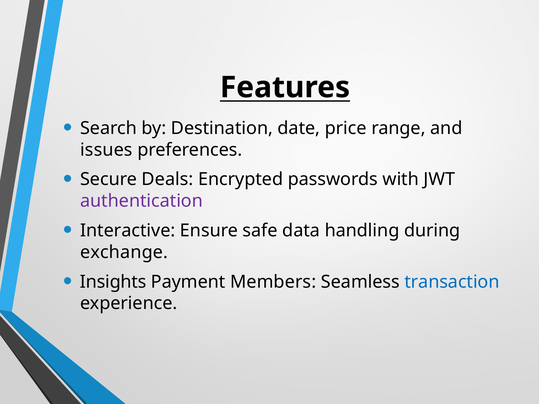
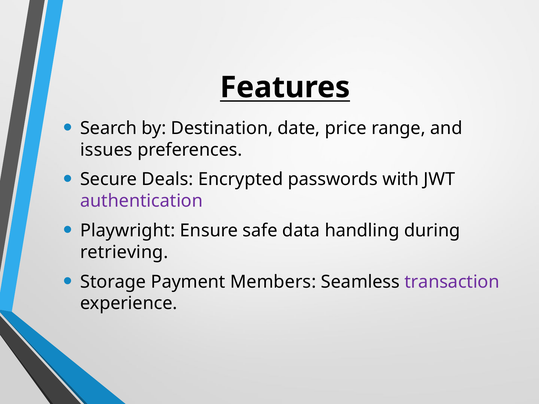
Interactive: Interactive -> Playwright
exchange: exchange -> retrieving
Insights: Insights -> Storage
transaction colour: blue -> purple
